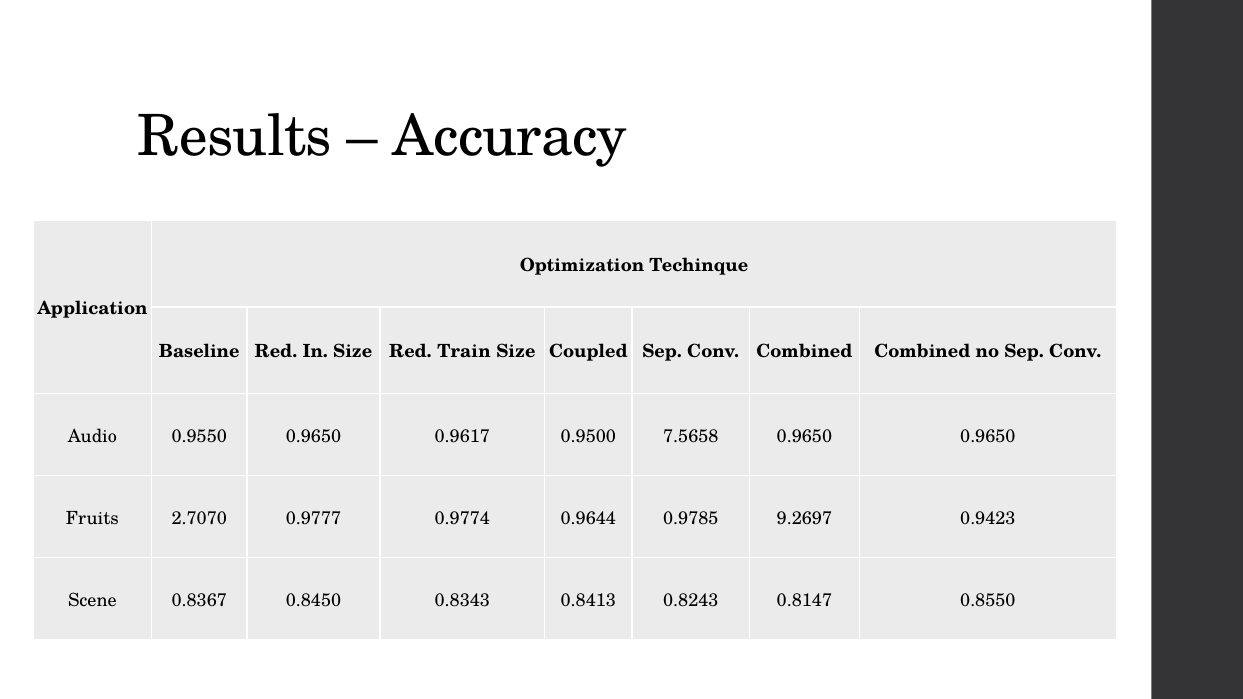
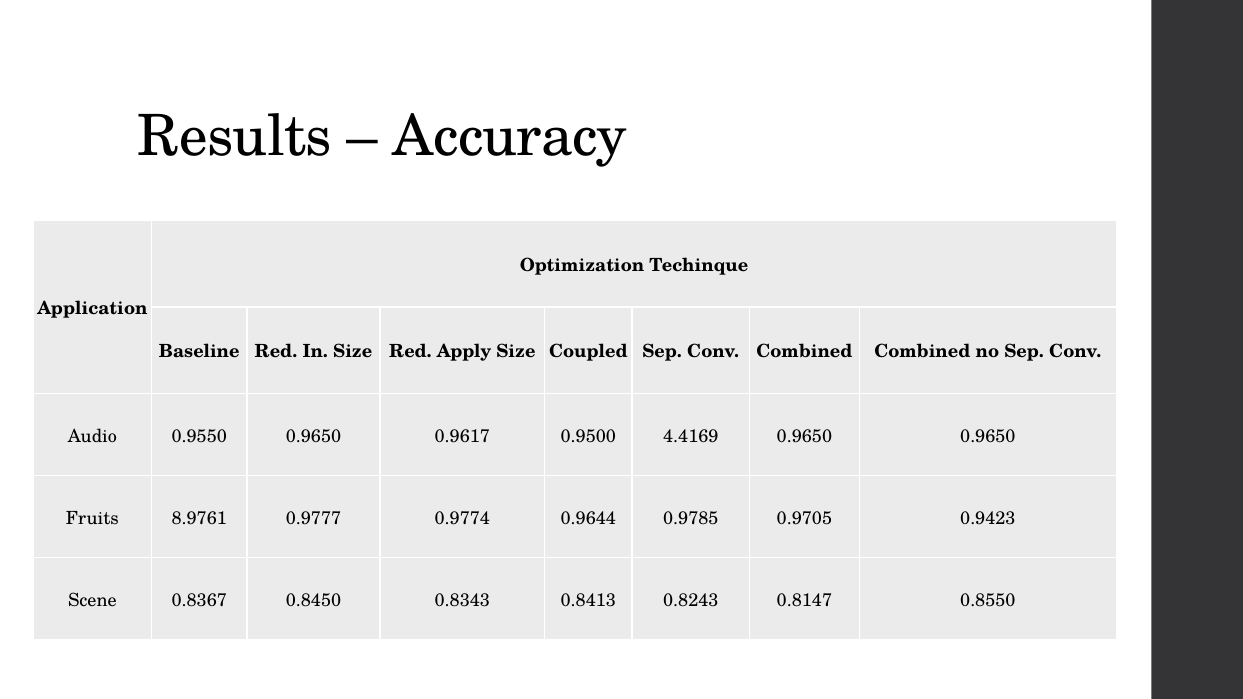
Train: Train -> Apply
7.5658: 7.5658 -> 4.4169
2.7070: 2.7070 -> 8.9761
9.2697: 9.2697 -> 0.9705
